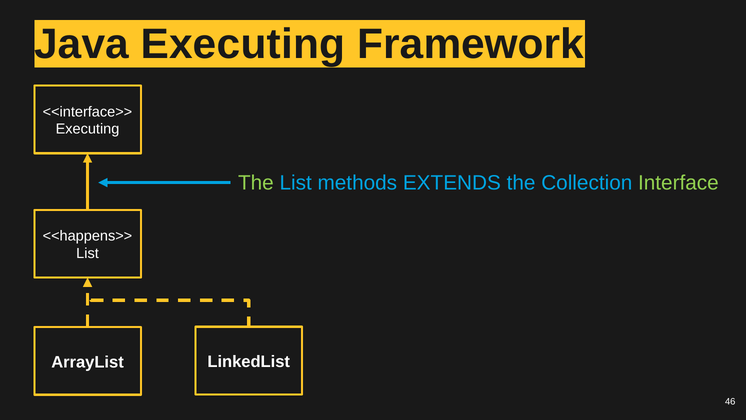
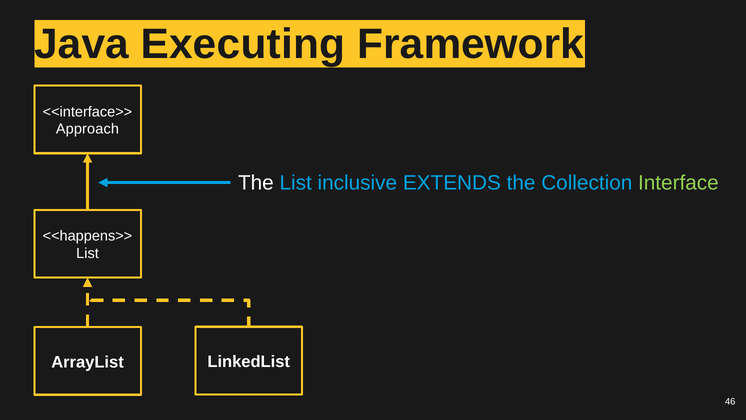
Executing at (88, 129): Executing -> Approach
The at (256, 183) colour: light green -> white
methods: methods -> inclusive
